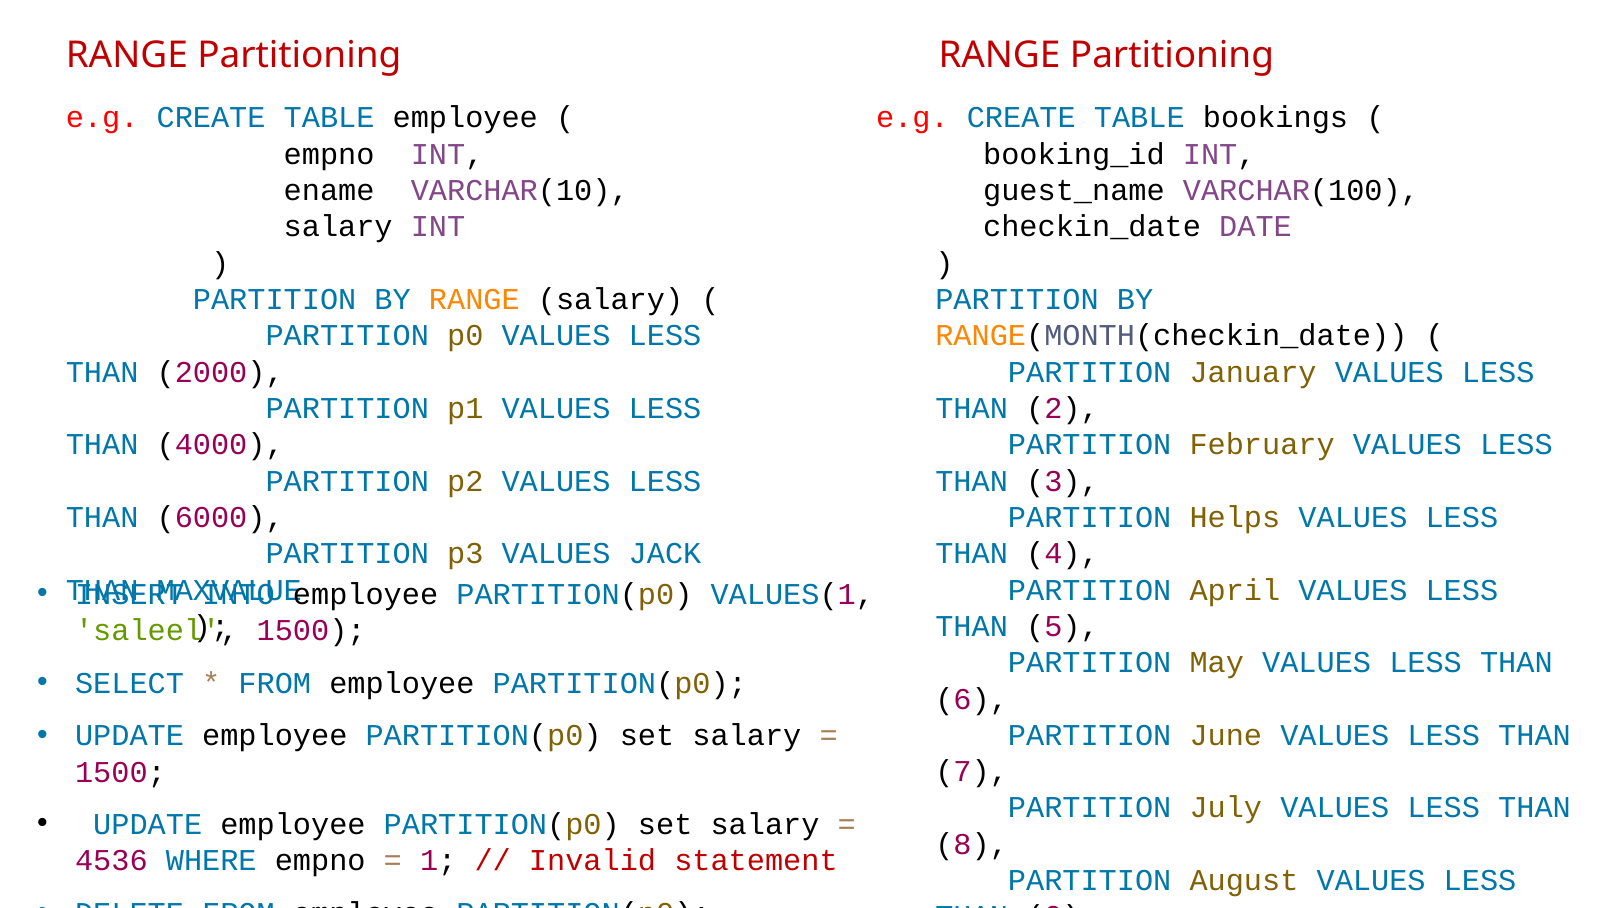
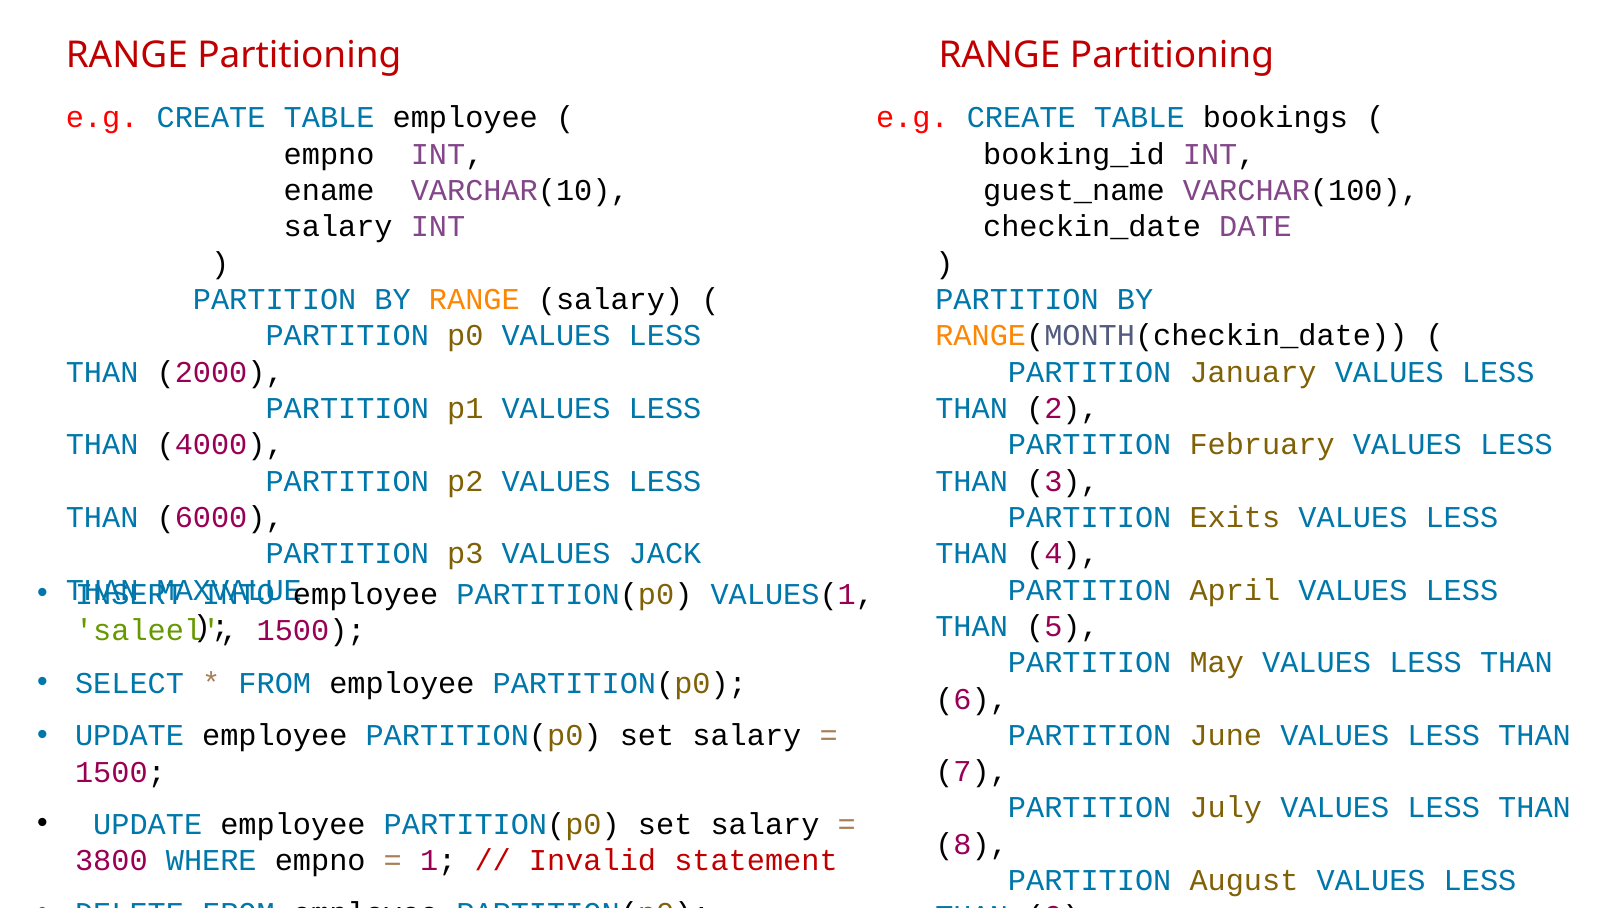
Helps: Helps -> Exits
4536: 4536 -> 3800
